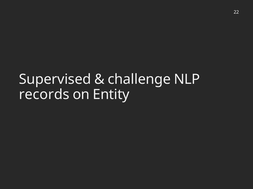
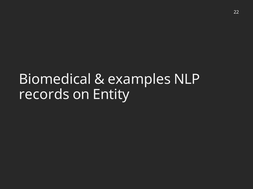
Supervised: Supervised -> Biomedical
challenge: challenge -> examples
